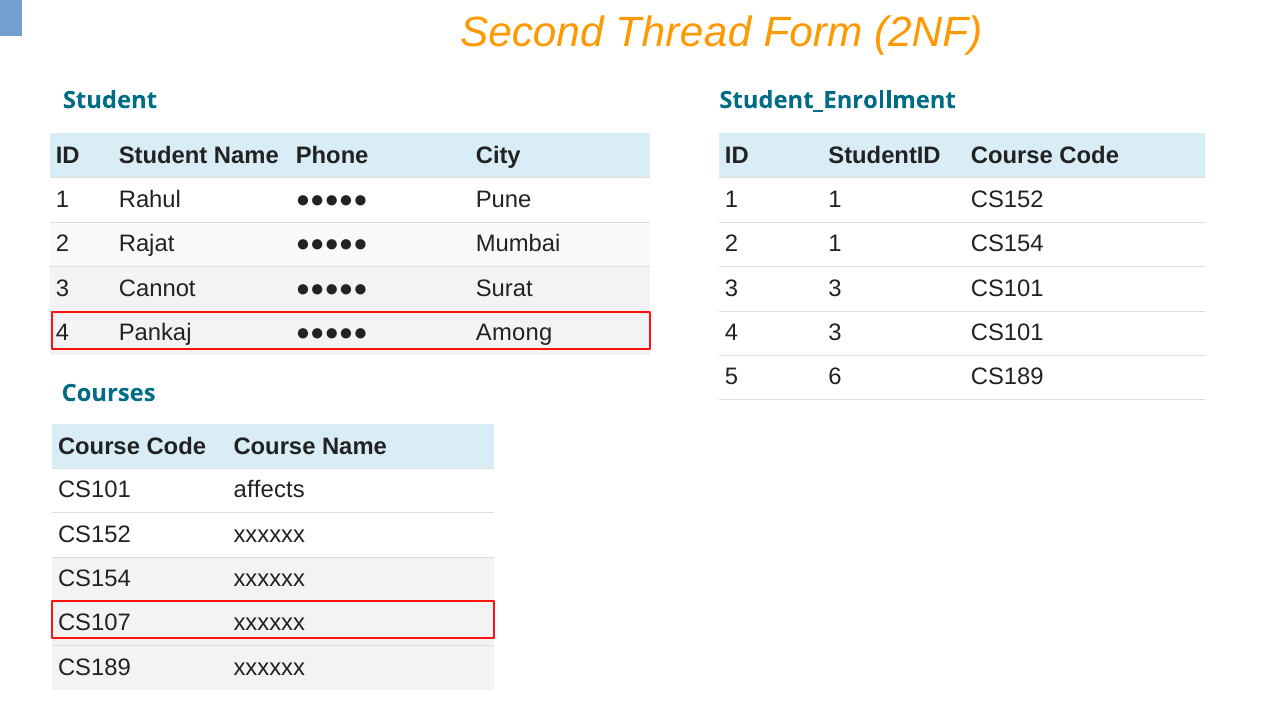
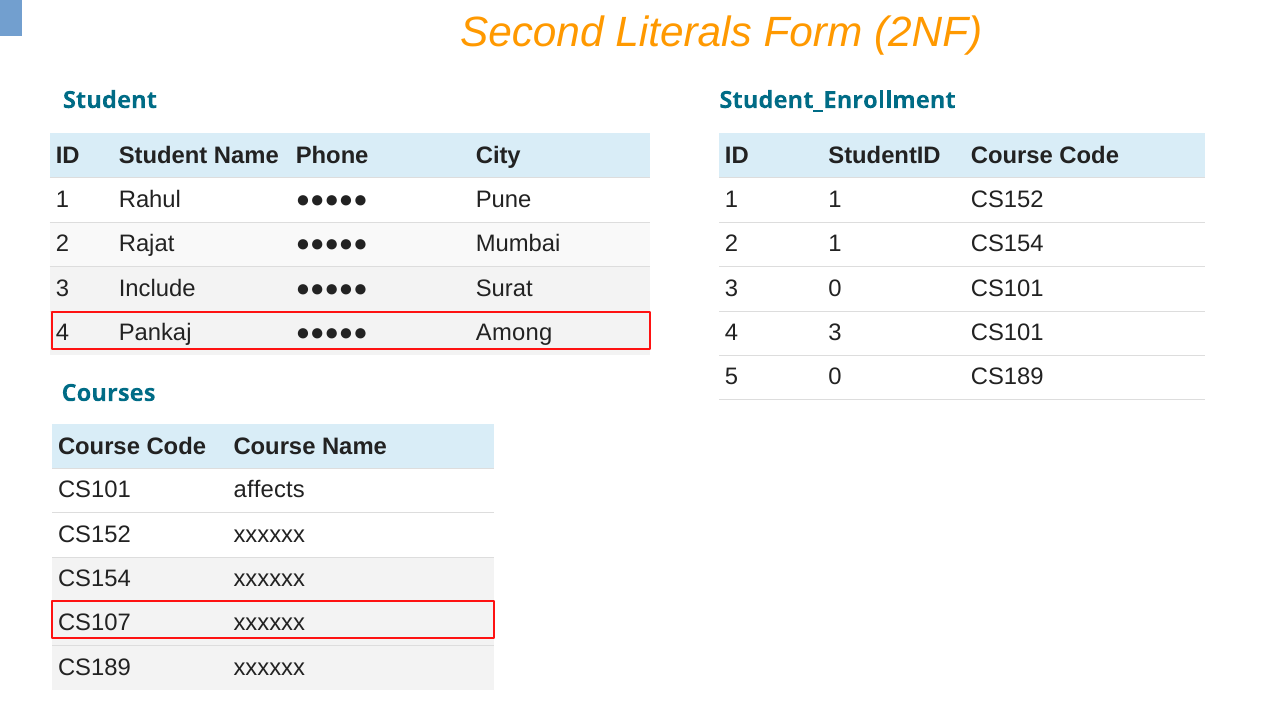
Thread: Thread -> Literals
Cannot: Cannot -> Include
3 3: 3 -> 0
5 6: 6 -> 0
